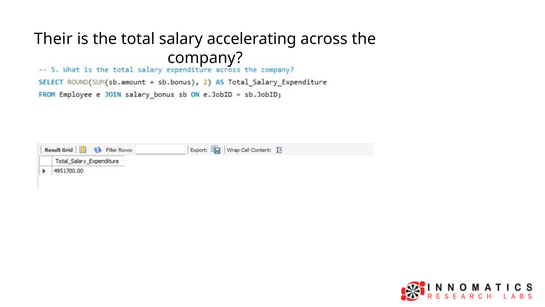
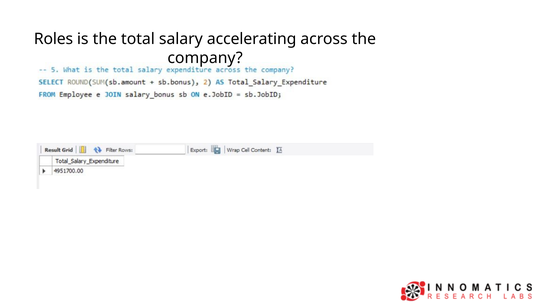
Their: Their -> Roles
